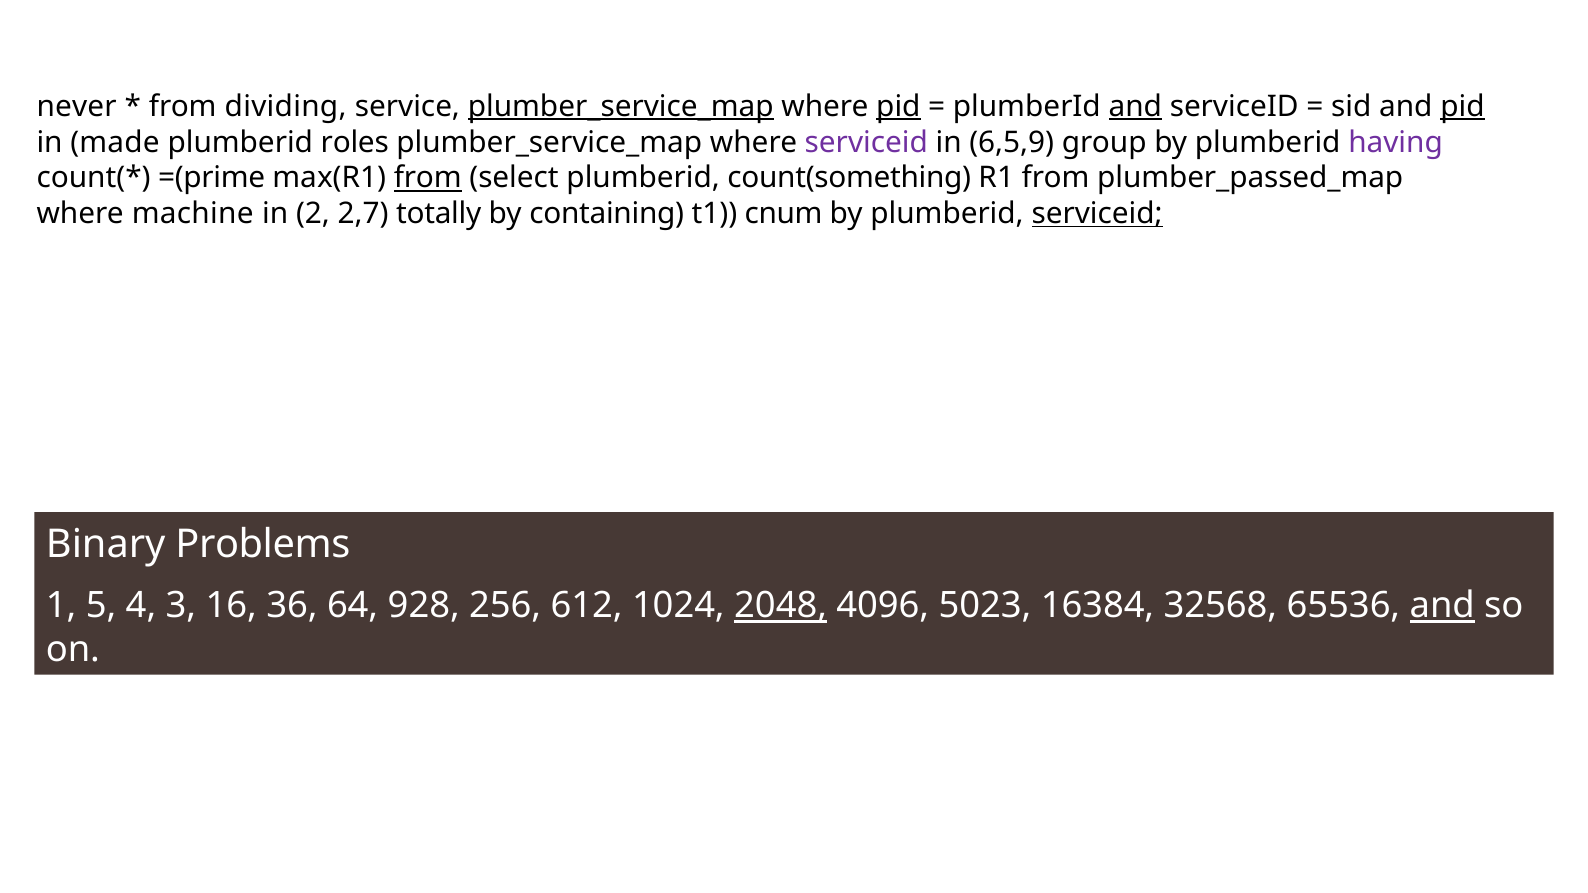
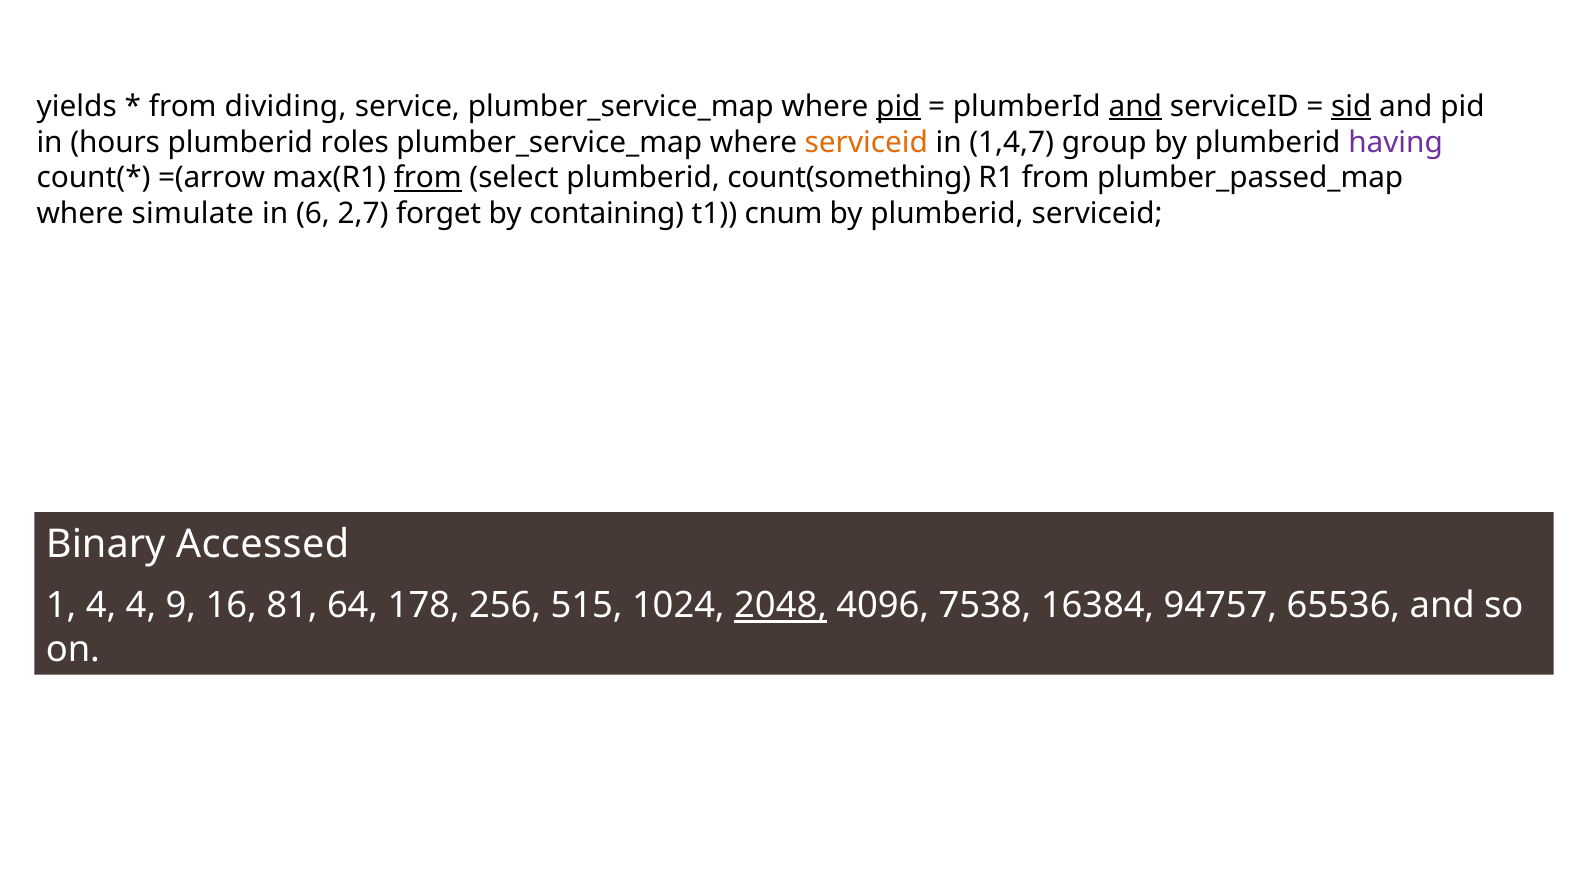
never: never -> yields
plumber_service_map at (621, 107) underline: present -> none
sid underline: none -> present
pid at (1462, 107) underline: present -> none
made: made -> hours
serviceid at (866, 142) colour: purple -> orange
6,5,9: 6,5,9 -> 1,4,7
=(prime: =(prime -> =(arrow
machine: machine -> simulate
2: 2 -> 6
totally: totally -> forget
serviceid at (1097, 214) underline: present -> none
Problems: Problems -> Accessed
1 5: 5 -> 4
3: 3 -> 9
36: 36 -> 81
928: 928 -> 178
612: 612 -> 515
5023: 5023 -> 7538
32568: 32568 -> 94757
and at (1442, 606) underline: present -> none
